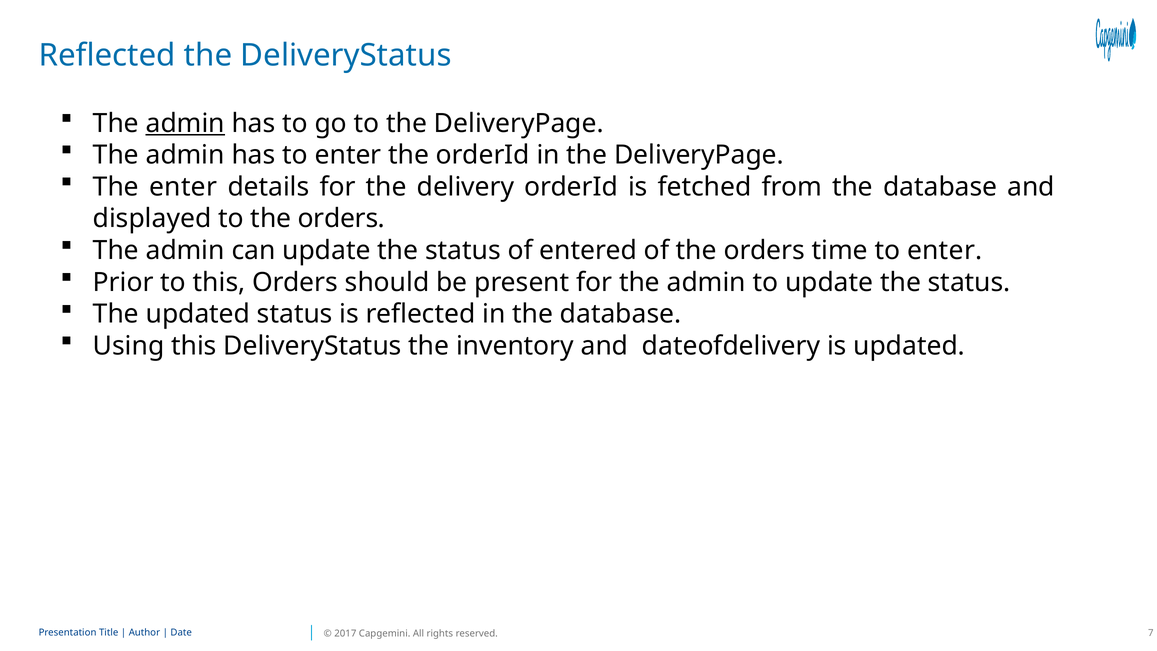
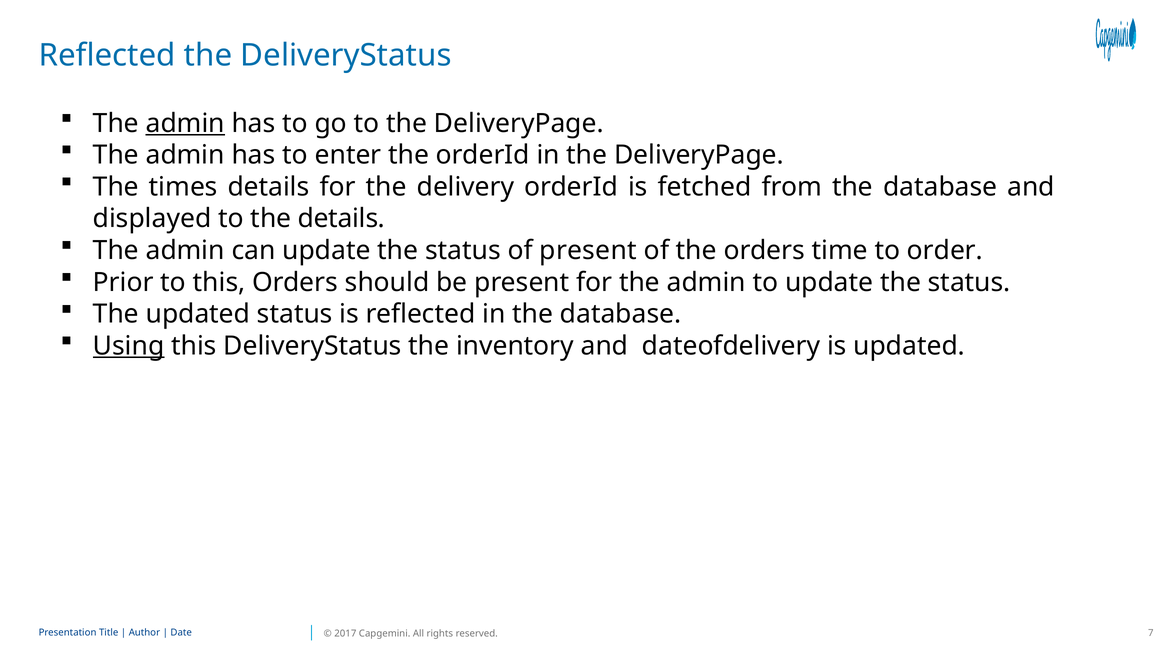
The enter: enter -> times
to the orders: orders -> details
of entered: entered -> present
time to enter: enter -> order
Using underline: none -> present
